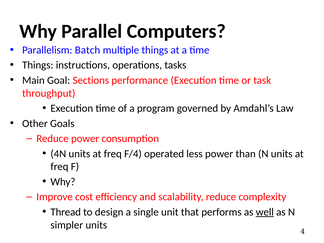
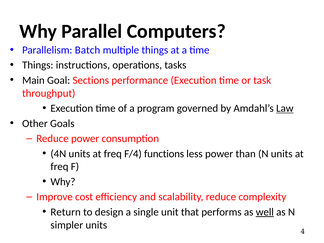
Law underline: none -> present
operated: operated -> functions
Thread: Thread -> Return
